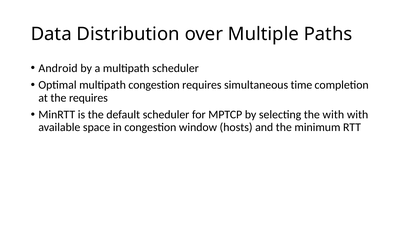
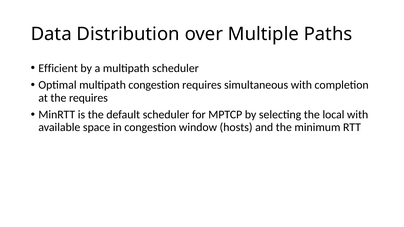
Android: Android -> Efficient
simultaneous time: time -> with
the with: with -> local
